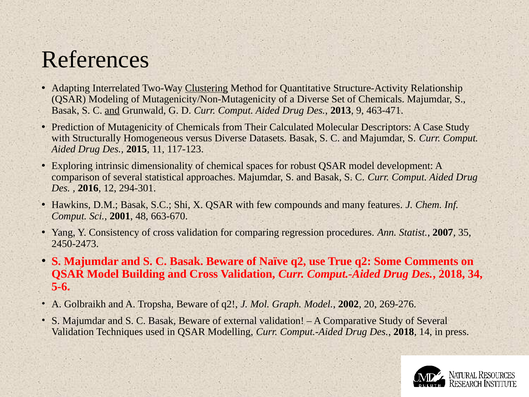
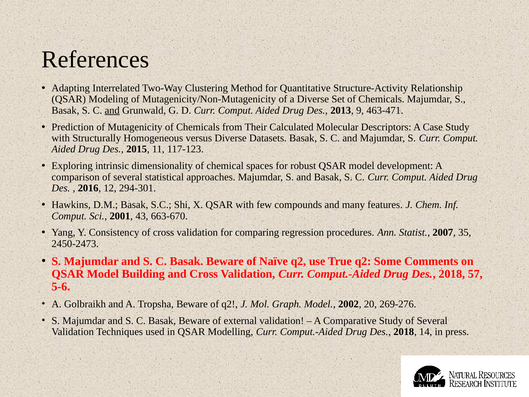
Clustering underline: present -> none
48: 48 -> 43
34: 34 -> 57
